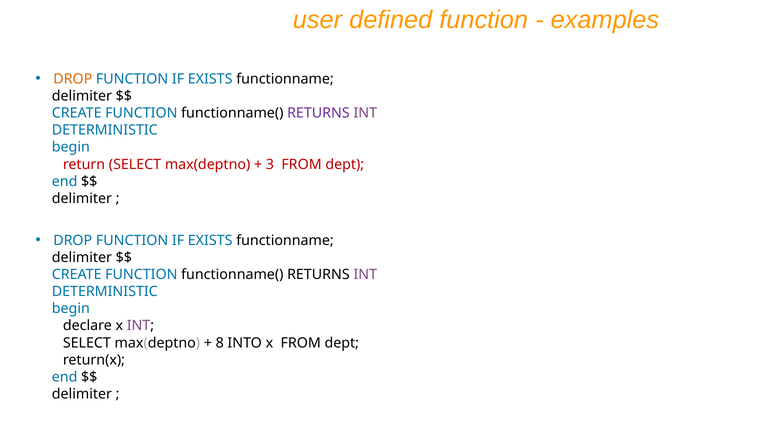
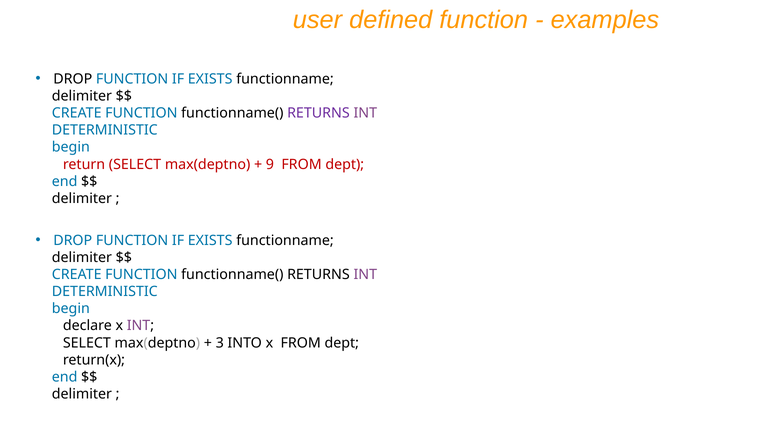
DROP at (73, 79) colour: orange -> black
3: 3 -> 9
8: 8 -> 3
